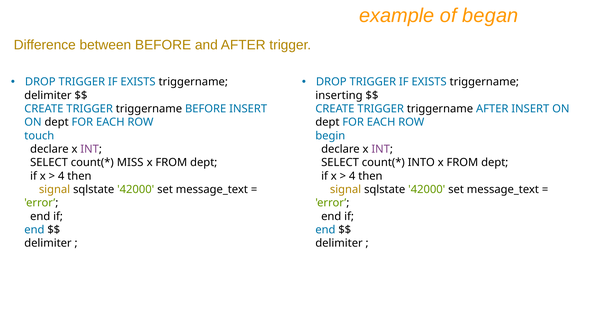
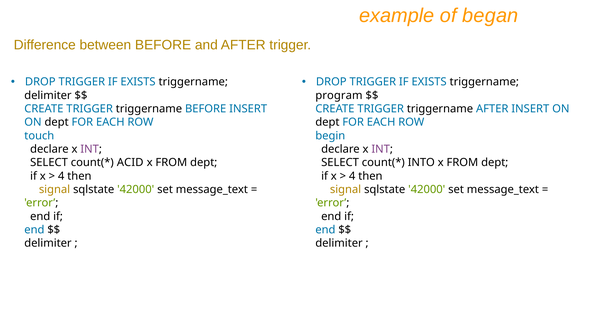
inserting: inserting -> program
MISS: MISS -> ACID
